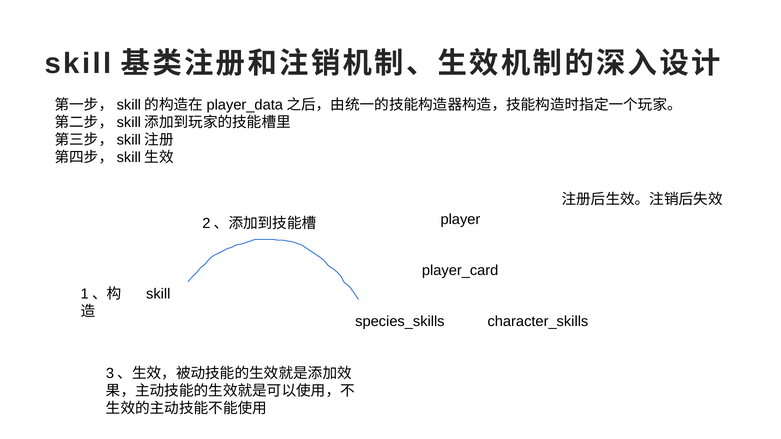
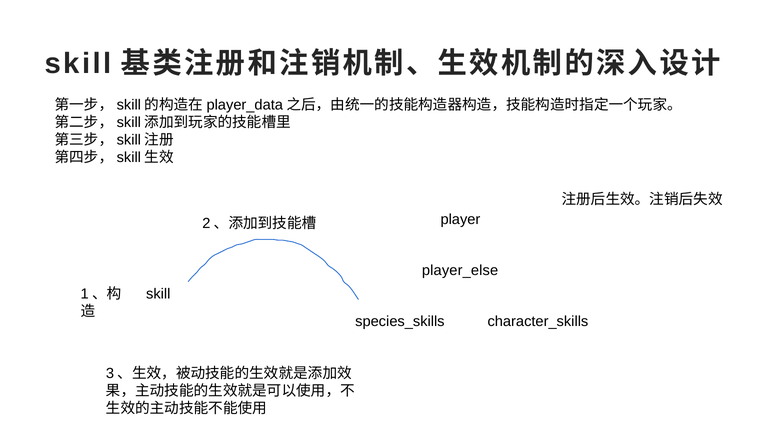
player_card: player_card -> player_else
